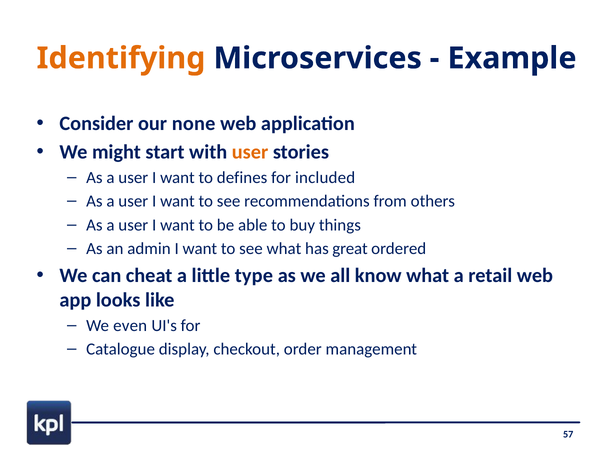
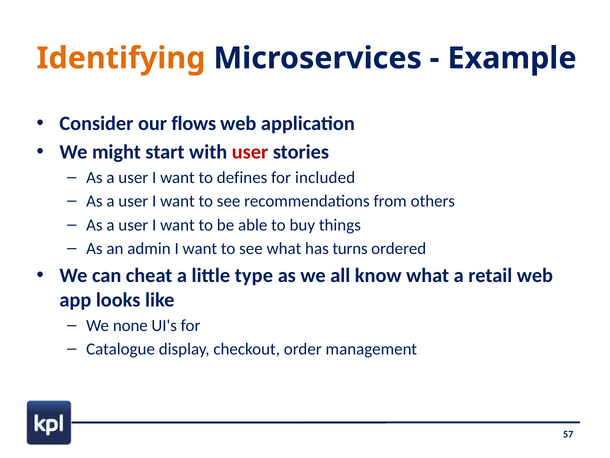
none: none -> flows
user at (250, 152) colour: orange -> red
great: great -> turns
even: even -> none
